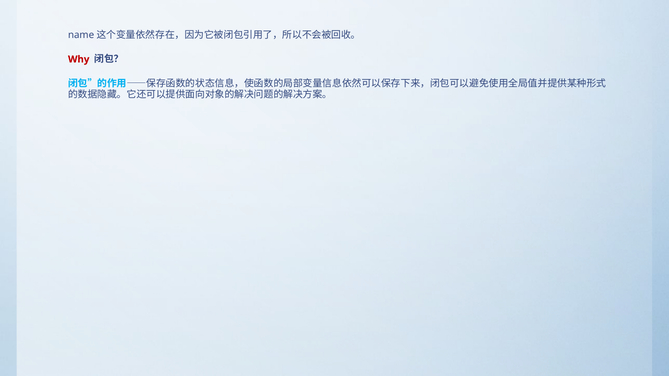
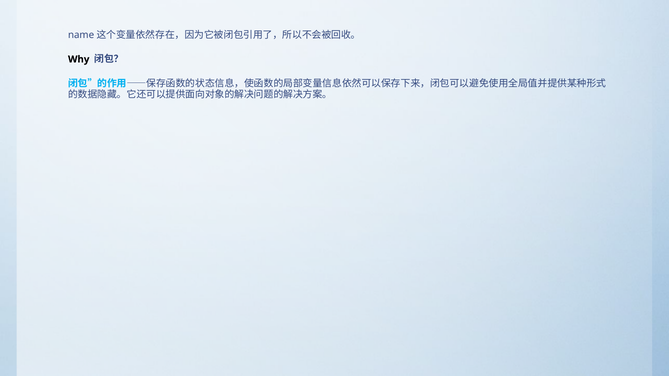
Why colour: red -> black
